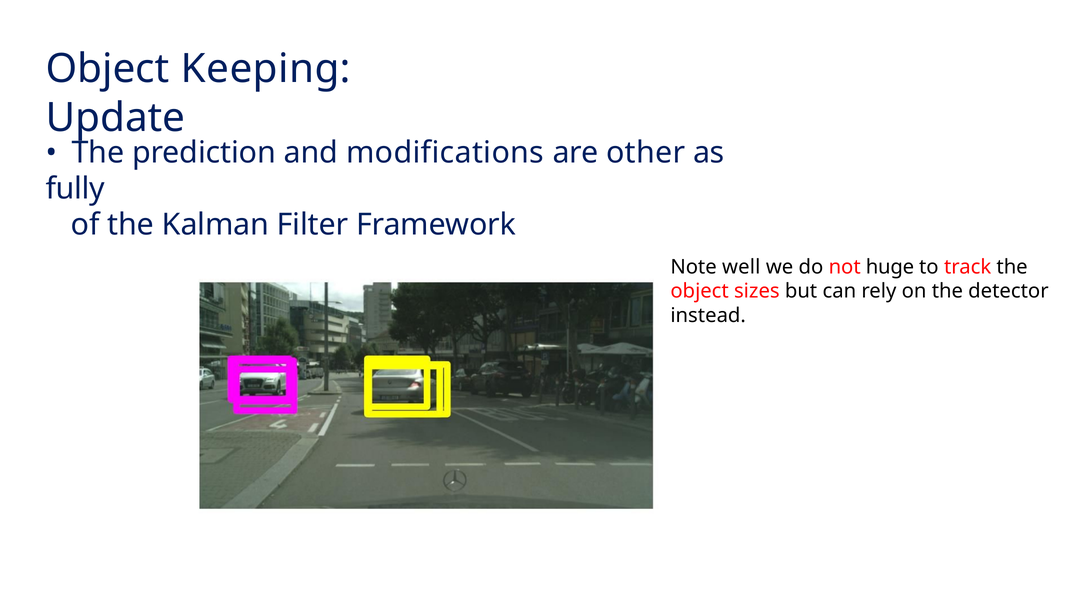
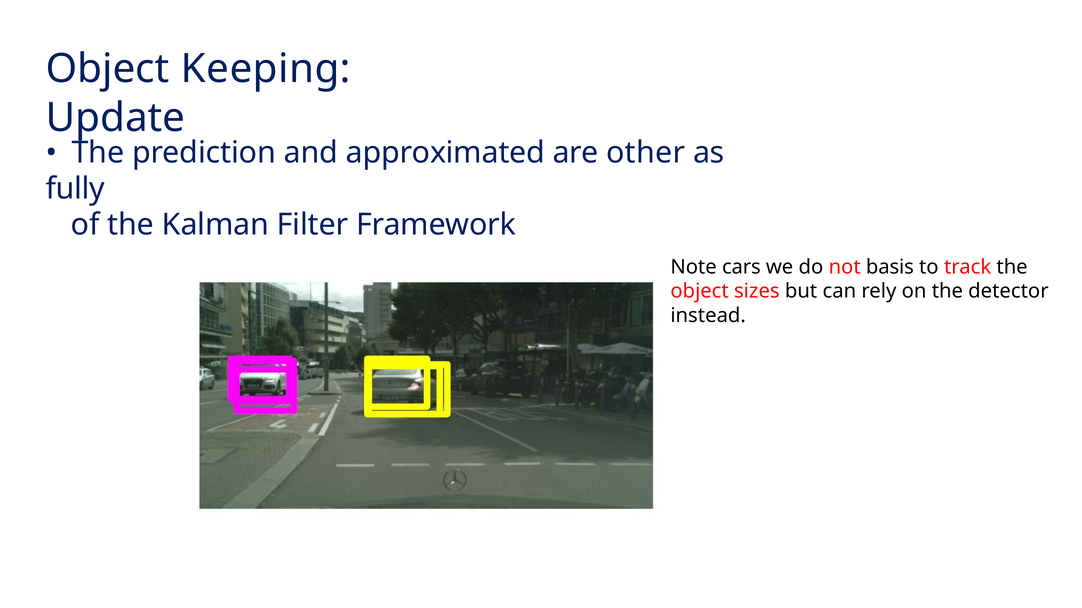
modifications: modifications -> approximated
well: well -> cars
huge: huge -> basis
